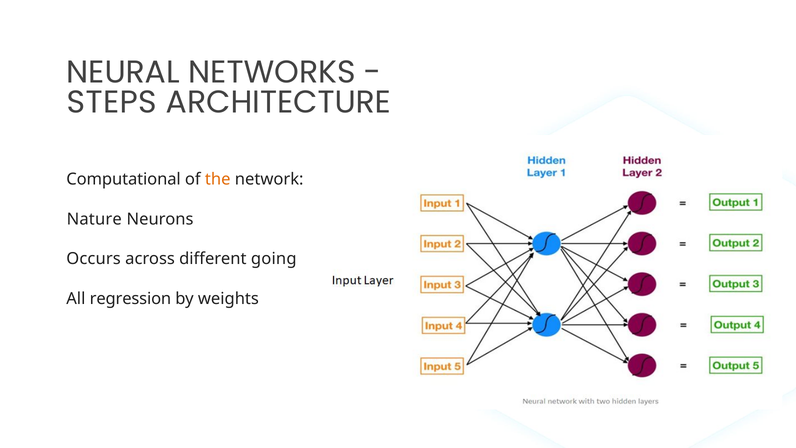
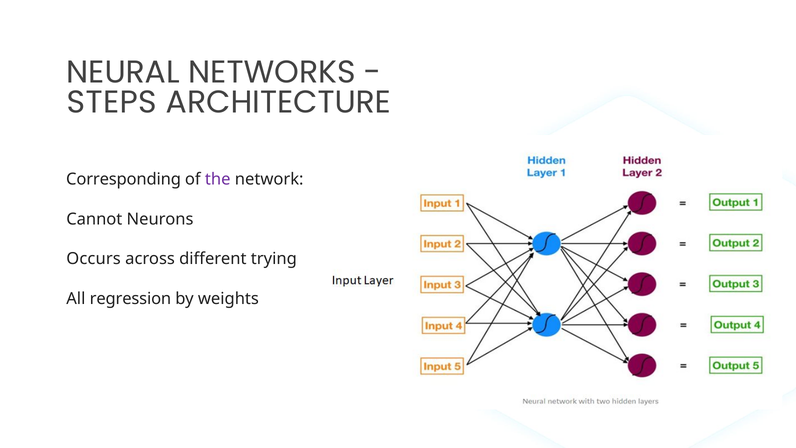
Computational: Computational -> Corresponding
the colour: orange -> purple
Nature: Nature -> Cannot
going: going -> trying
